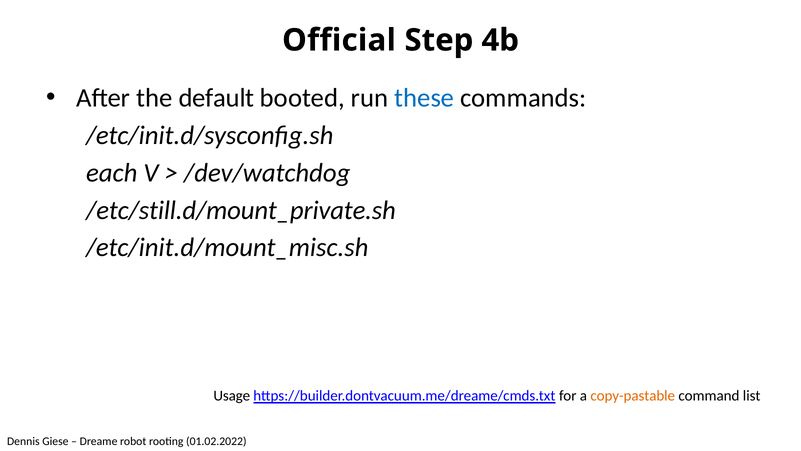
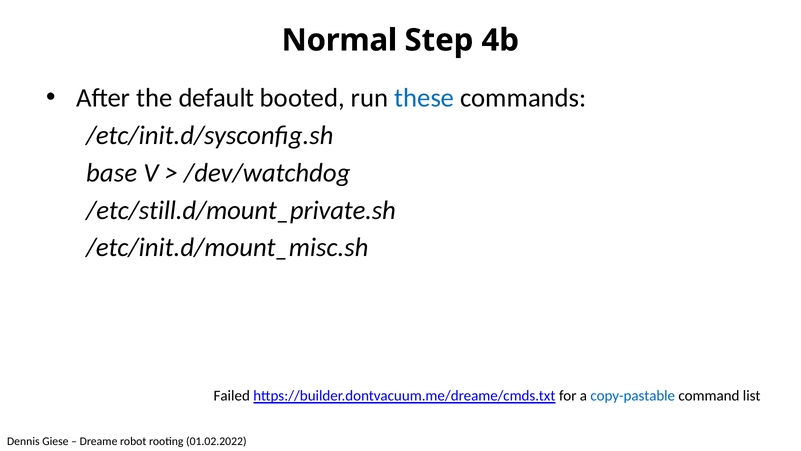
Official: Official -> Normal
each: each -> base
Usage: Usage -> Failed
copy-pastable colour: orange -> blue
